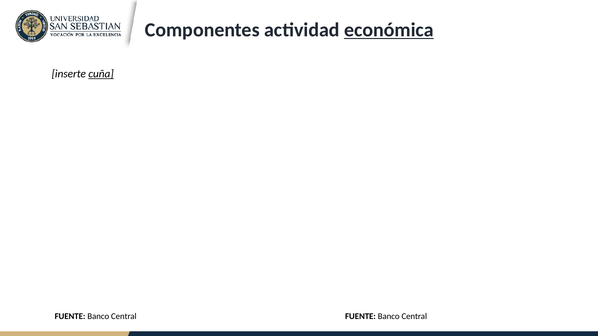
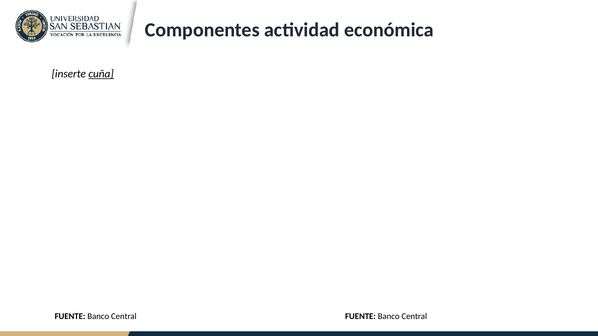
económica underline: present -> none
